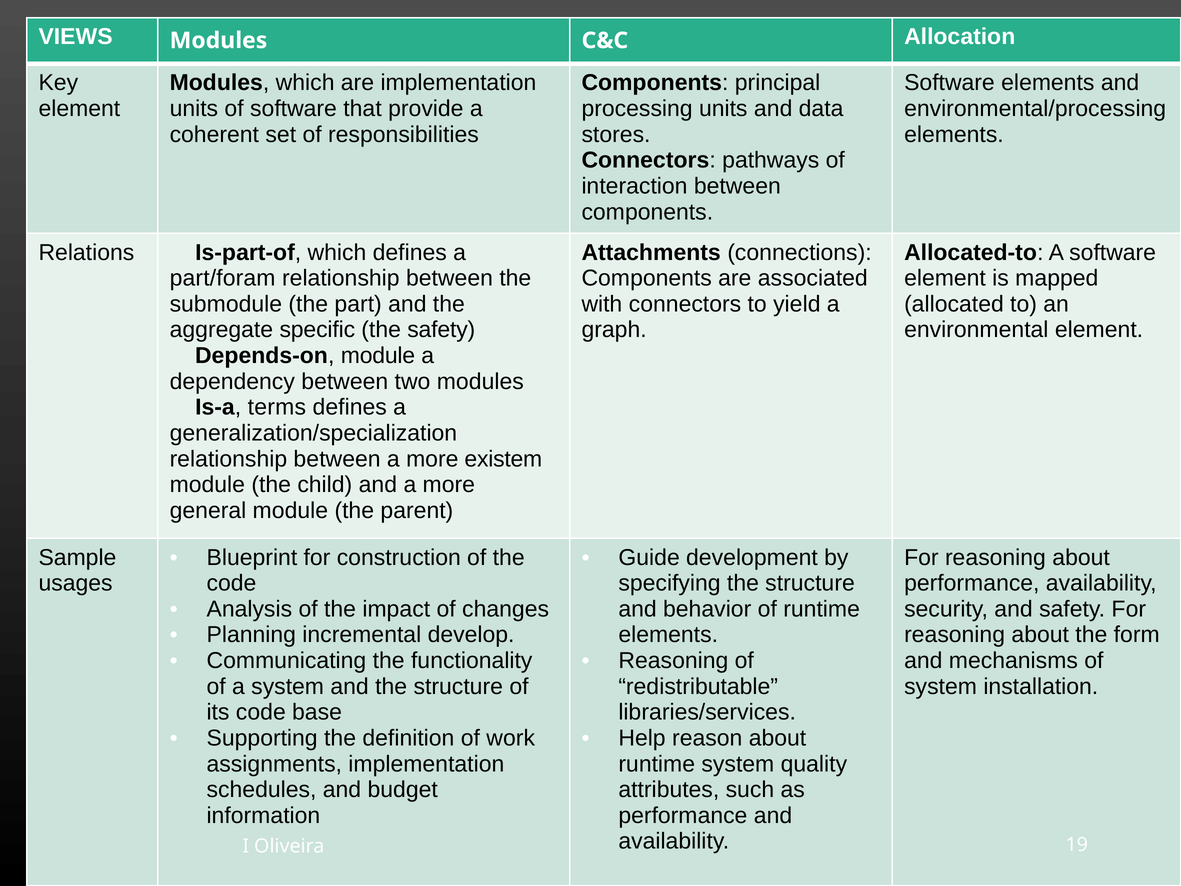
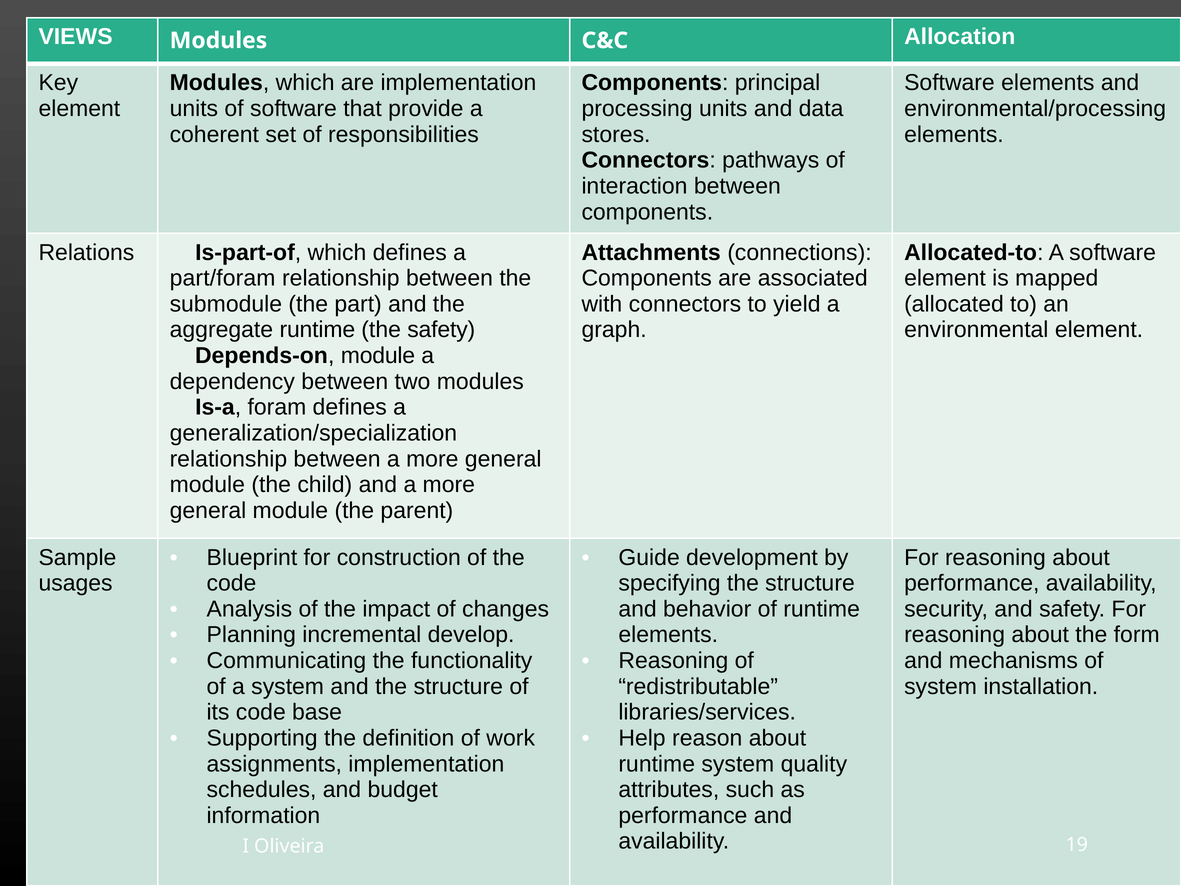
aggregate specific: specific -> runtime
terms: terms -> foram
between a more existem: existem -> general
